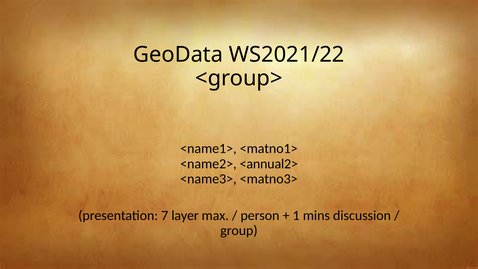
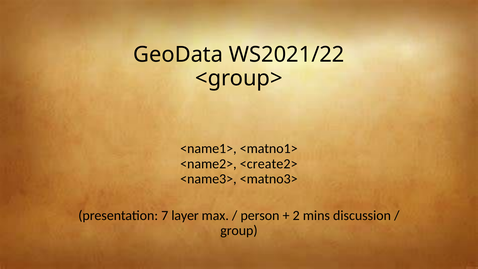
<annual2>: <annual2> -> <create2>
1: 1 -> 2
